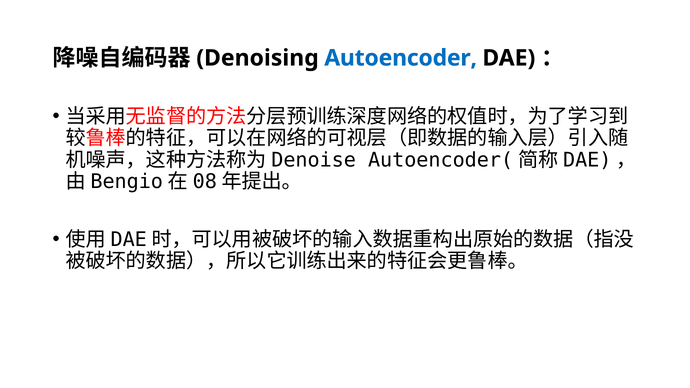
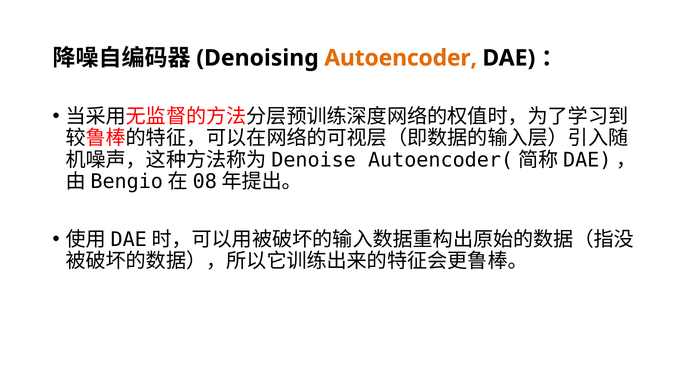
Autoencoder colour: blue -> orange
